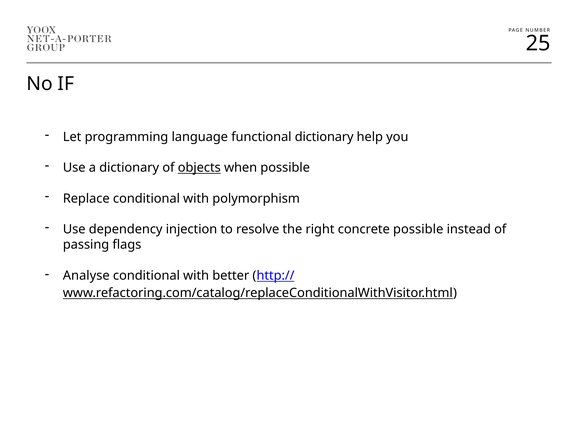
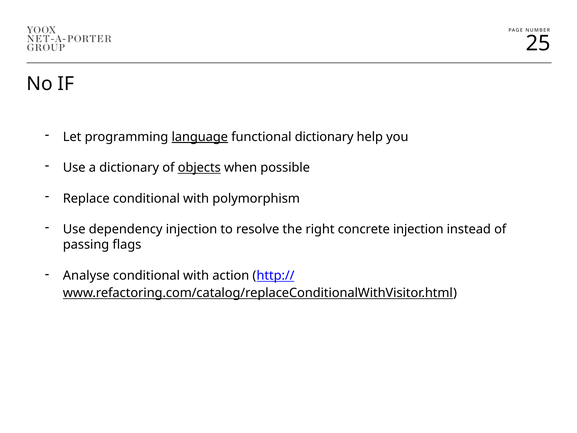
language underline: none -> present
concrete possible: possible -> injection
better: better -> action
